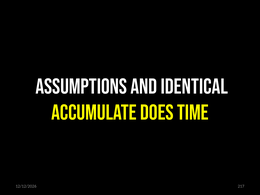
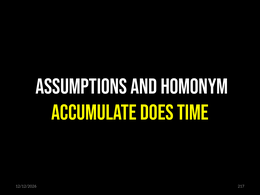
IDENTICAL: IDENTICAL -> HOMONYM
